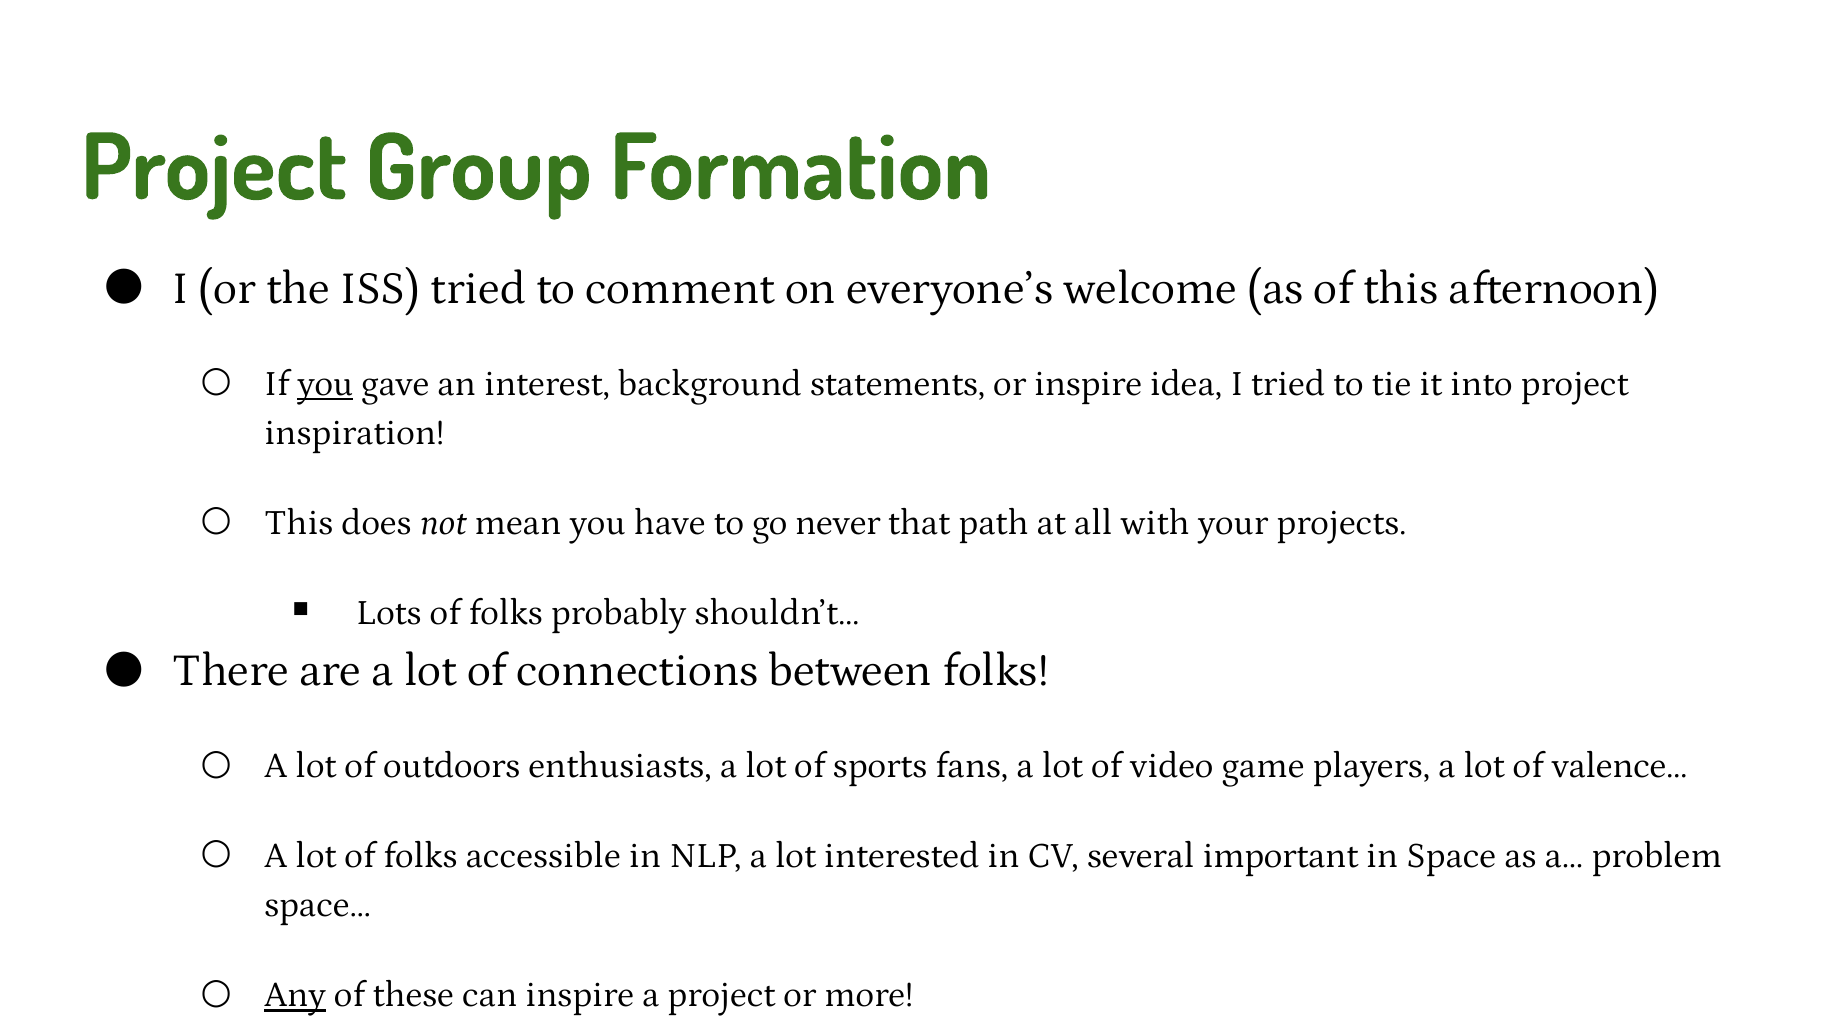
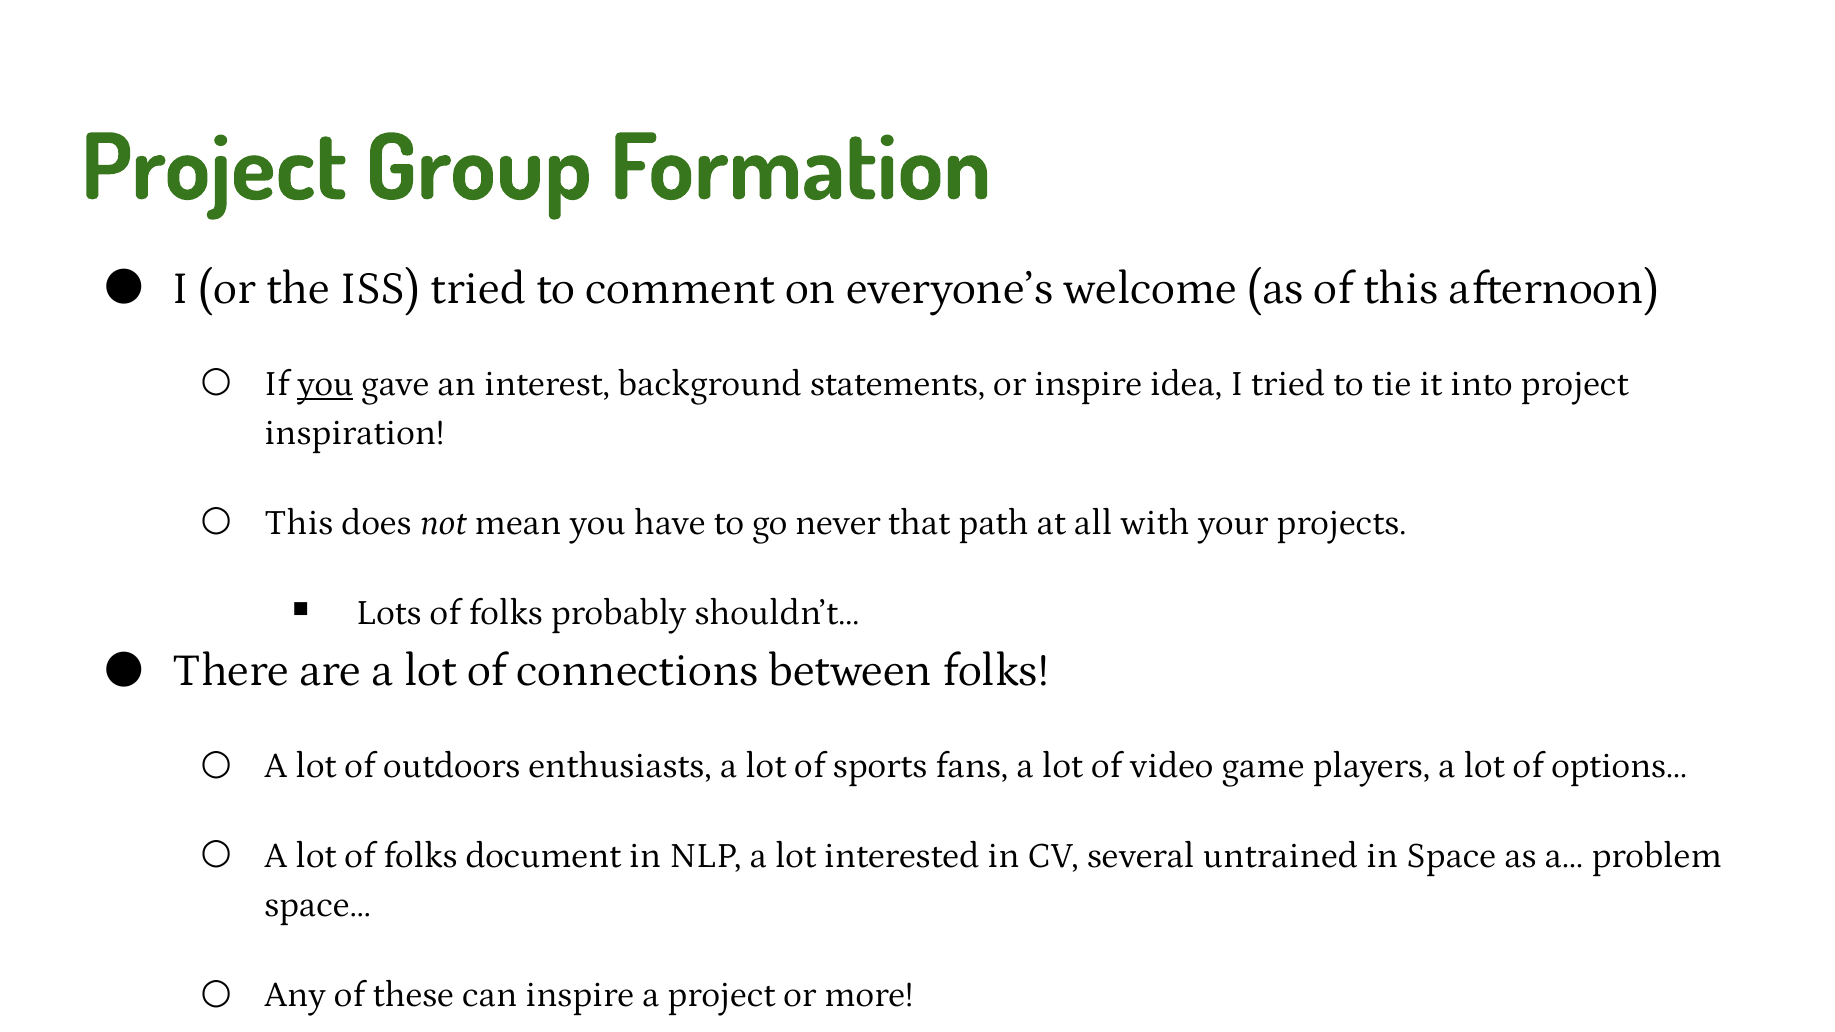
valence…: valence… -> options…
accessible: accessible -> document
important: important -> untrained
Any underline: present -> none
